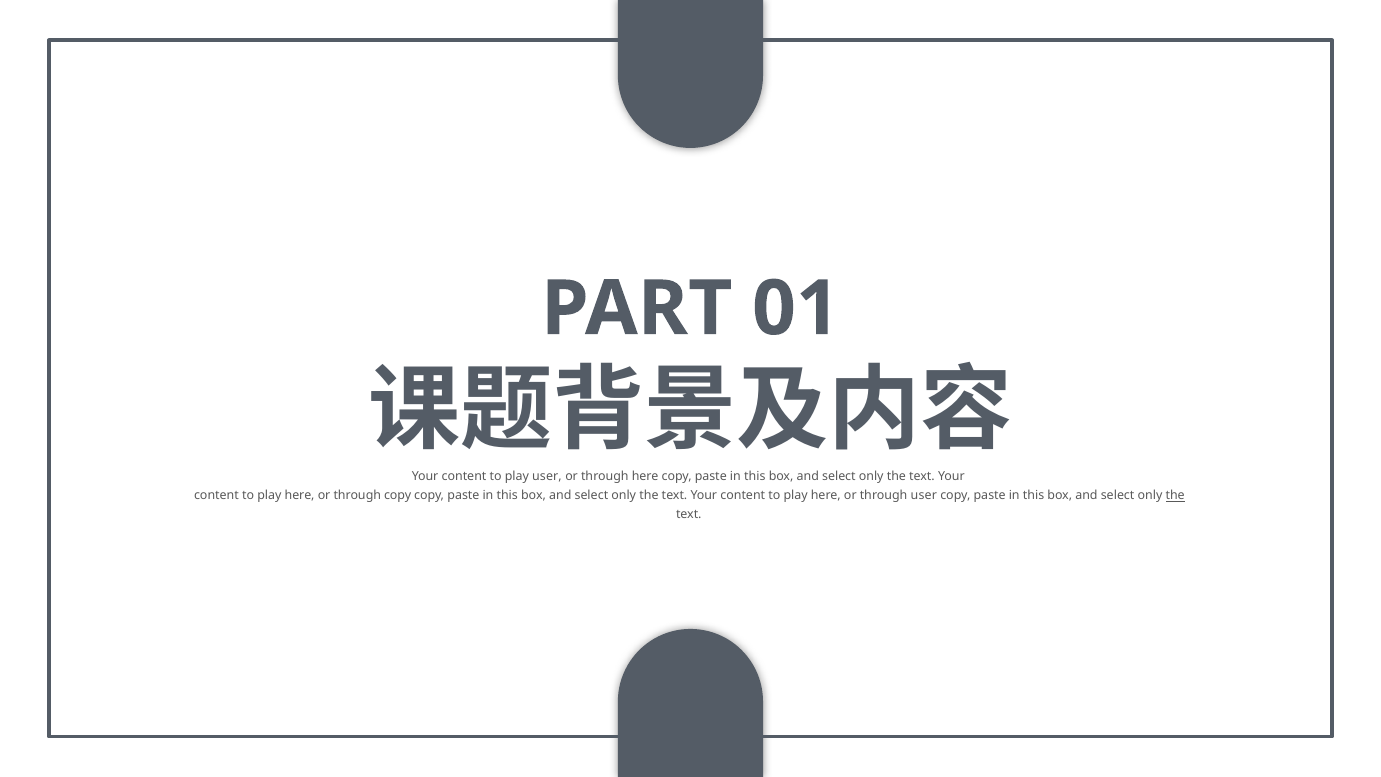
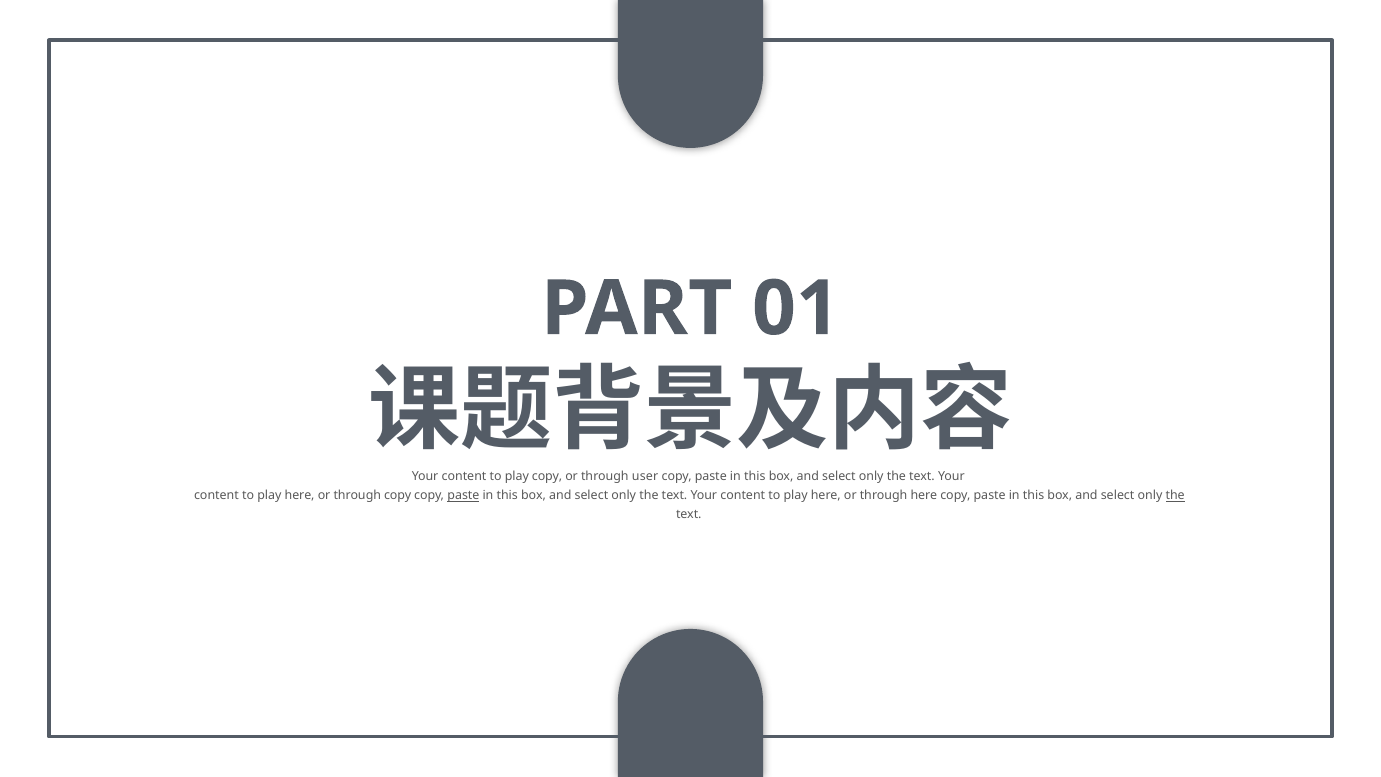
play user: user -> copy
through here: here -> user
paste at (463, 495) underline: none -> present
through user: user -> here
